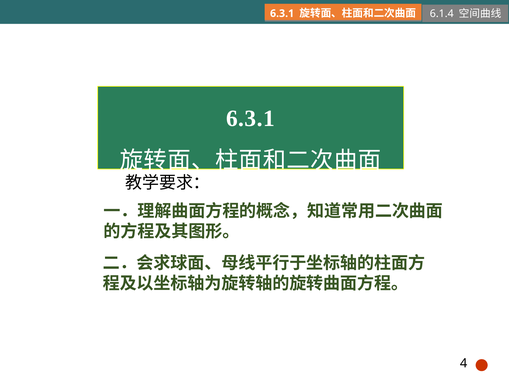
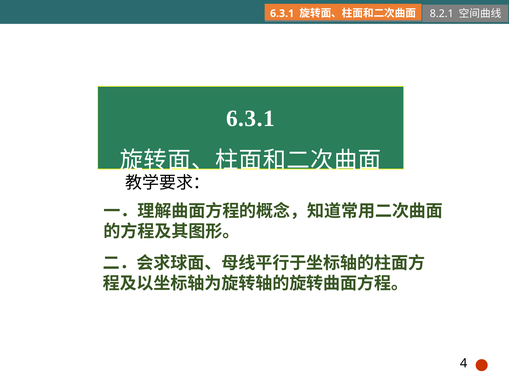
6.1.4: 6.1.4 -> 8.2.1
